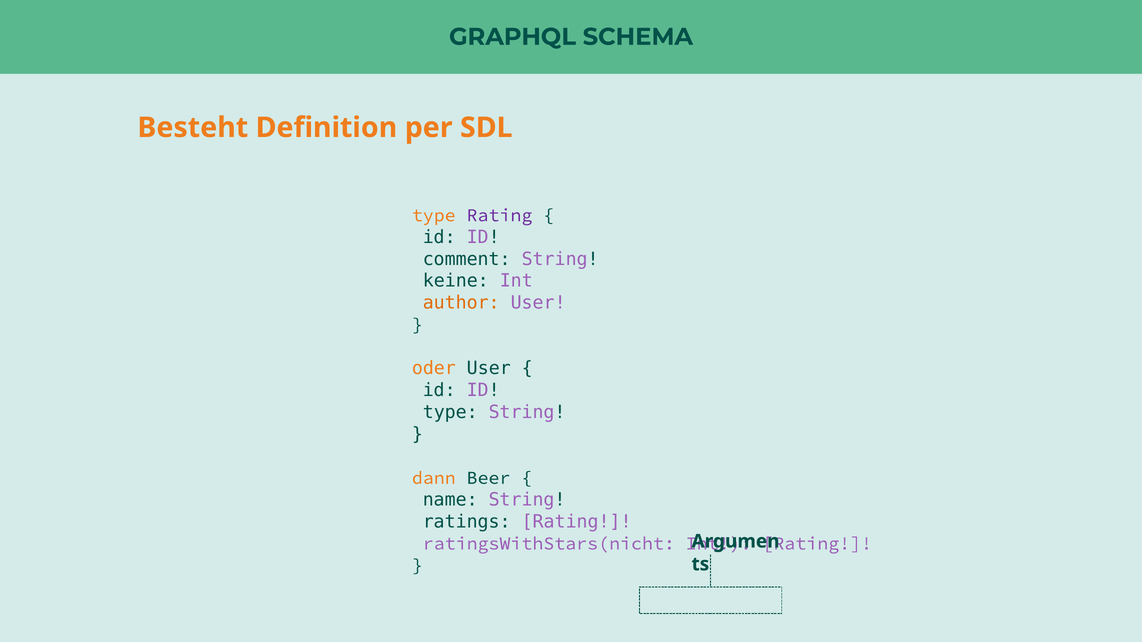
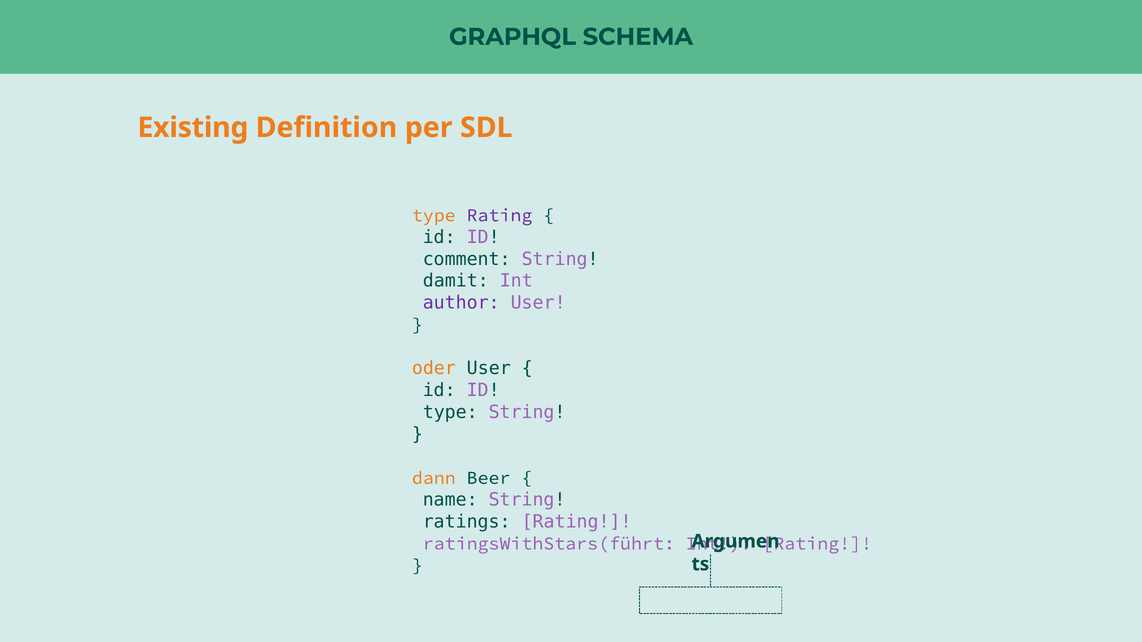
Besteht: Besteht -> Existing
keine: keine -> damit
author colour: orange -> purple
ratingsWithStars(nicht: ratingsWithStars(nicht -> ratingsWithStars(führt
